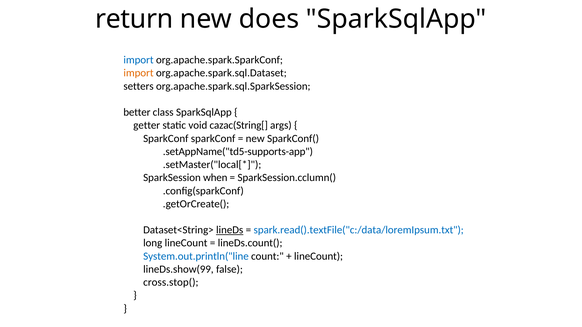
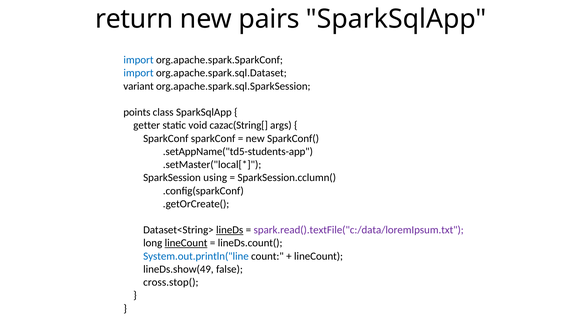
does: does -> pairs
import at (139, 73) colour: orange -> blue
setters: setters -> variant
better: better -> points
.setAppName("td5-supports-app: .setAppName("td5-supports-app -> .setAppName("td5-students-app
when: when -> using
spark.read().textFile("c:/data/loremIpsum.txt colour: blue -> purple
lineCount at (186, 243) underline: none -> present
lineDs.show(99: lineDs.show(99 -> lineDs.show(49
